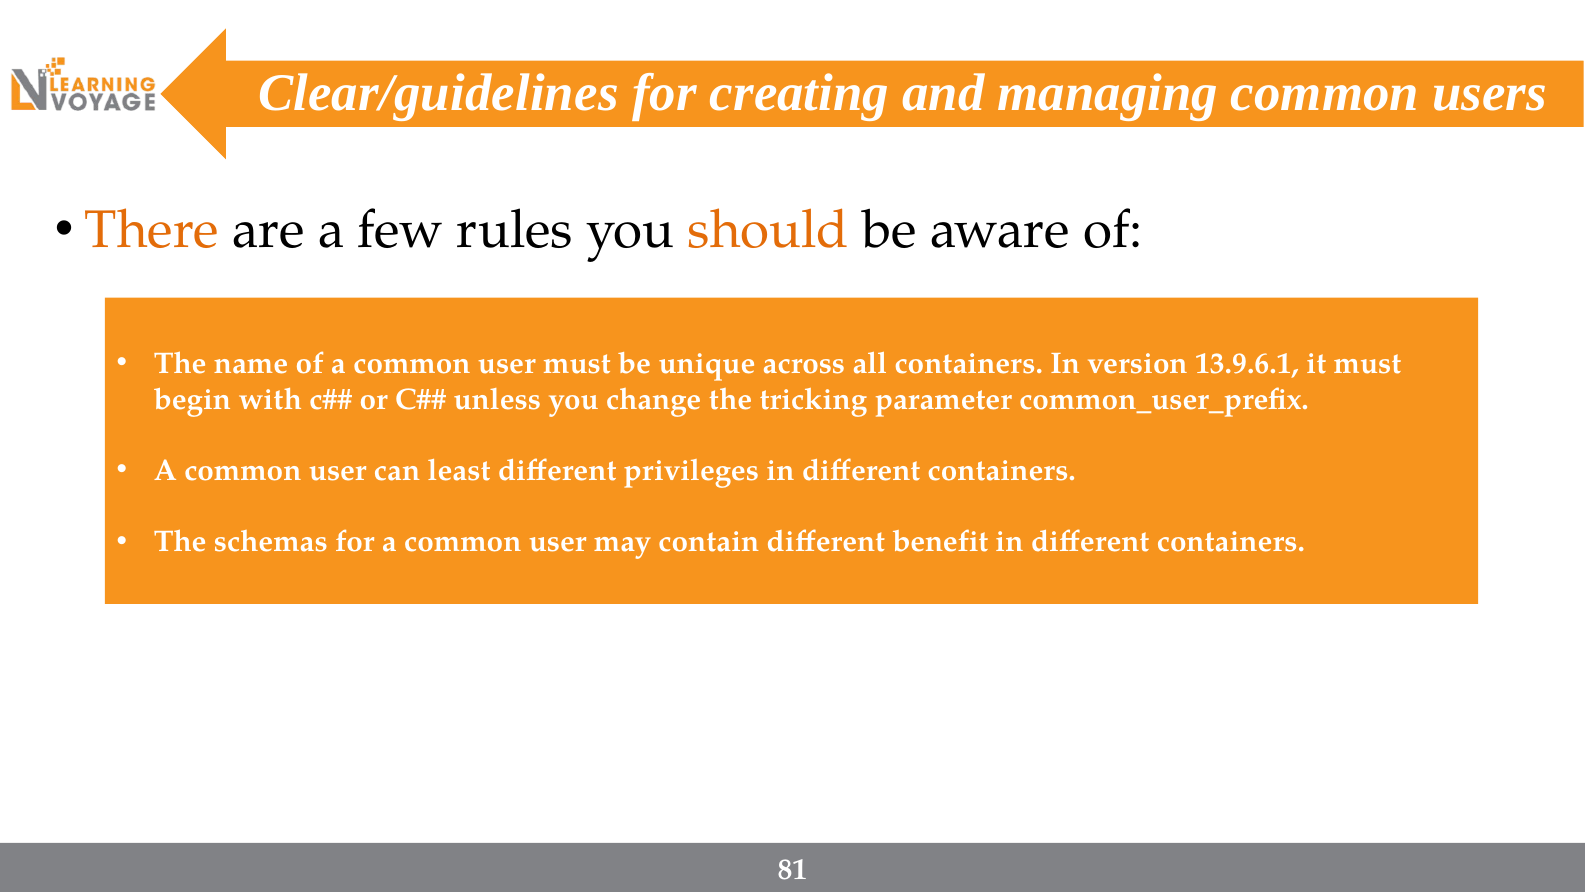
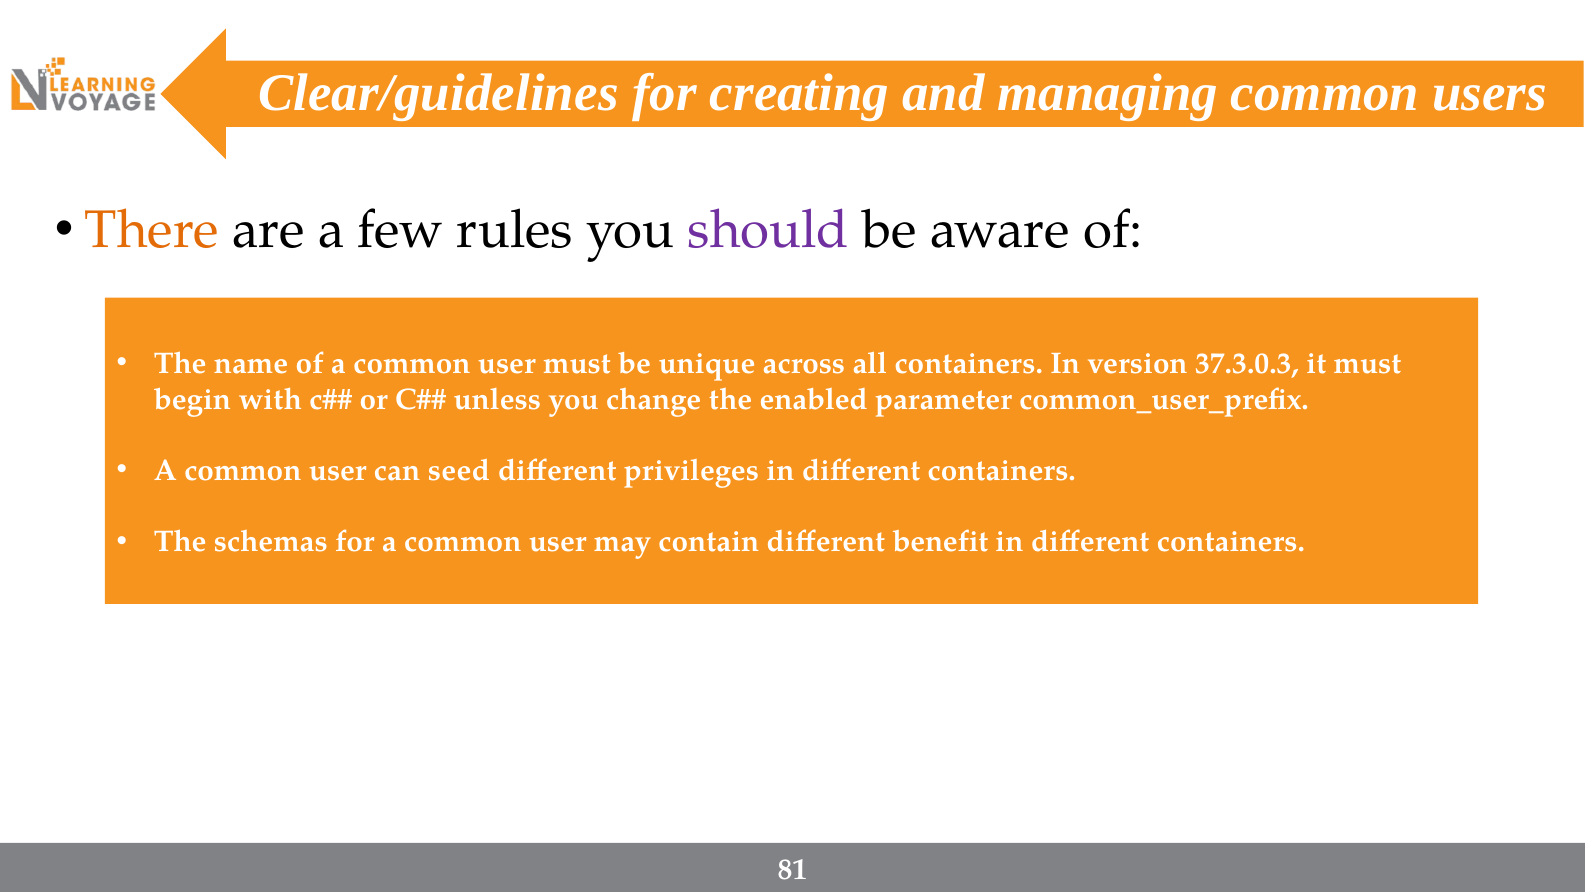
should colour: orange -> purple
13.9.6.1: 13.9.6.1 -> 37.3.0.3
tricking: tricking -> enabled
least: least -> seed
